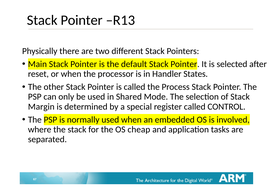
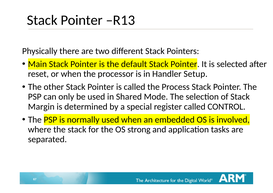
States: States -> Setup
cheap: cheap -> strong
